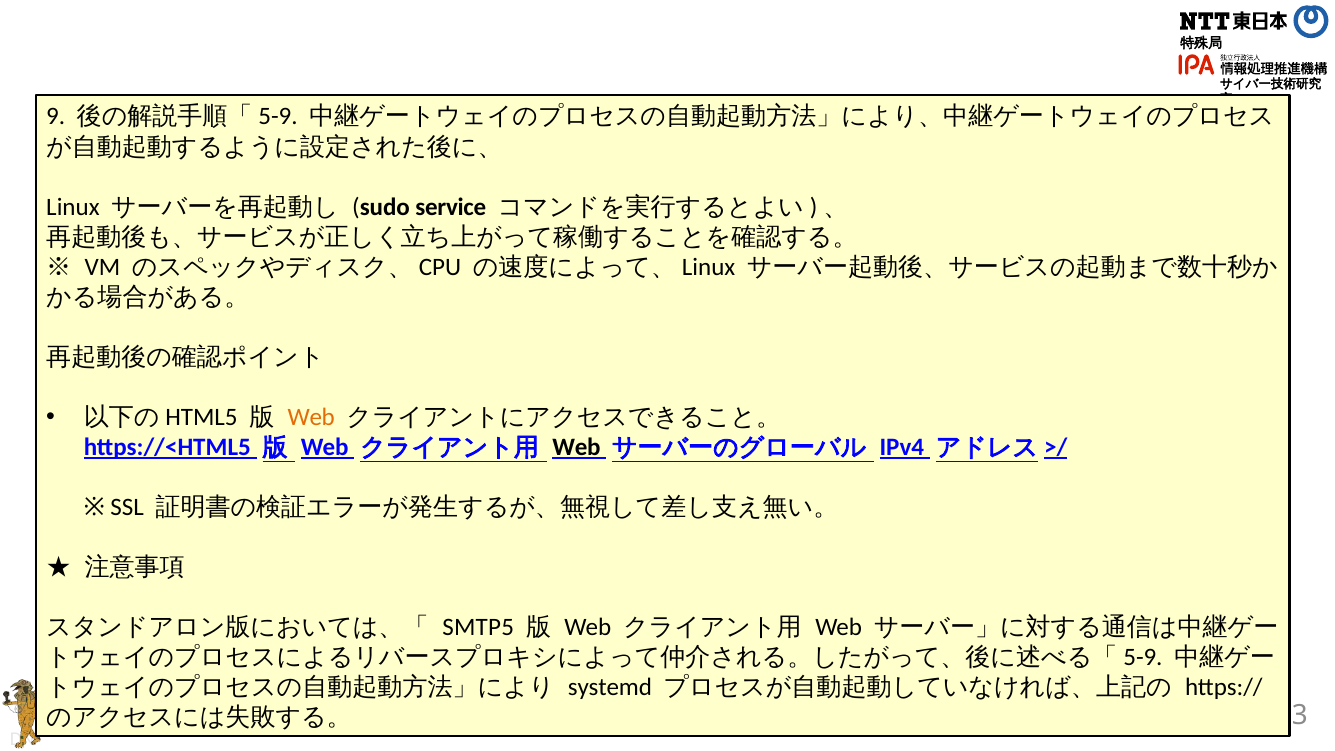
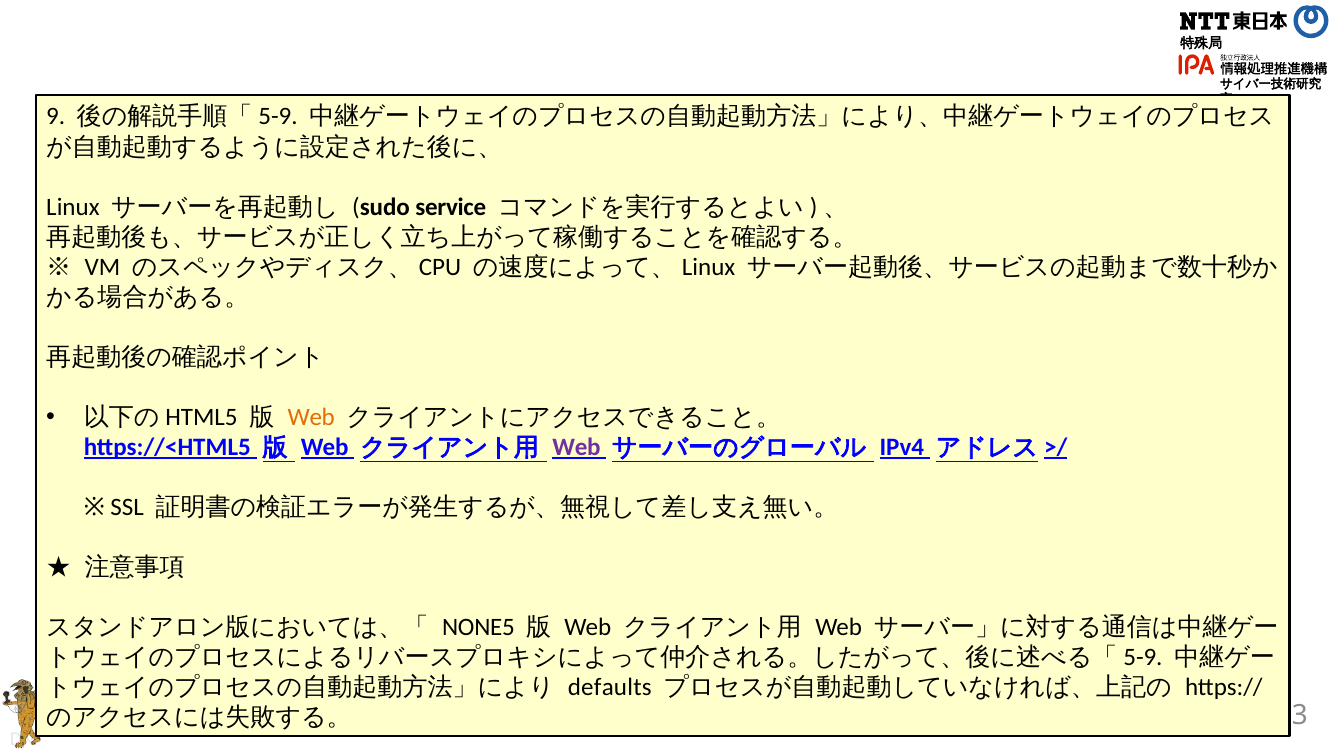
Web at (577, 447) colour: black -> purple
SMTP5: SMTP5 -> NONE5
systemd: systemd -> defaults
